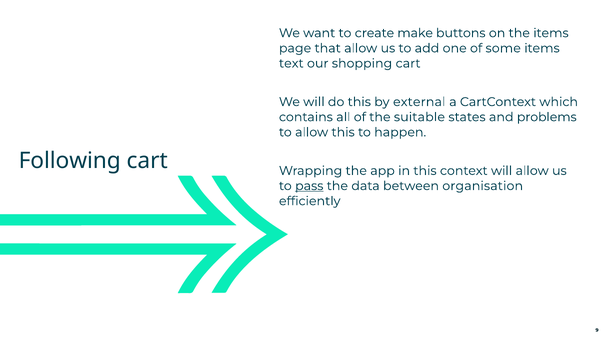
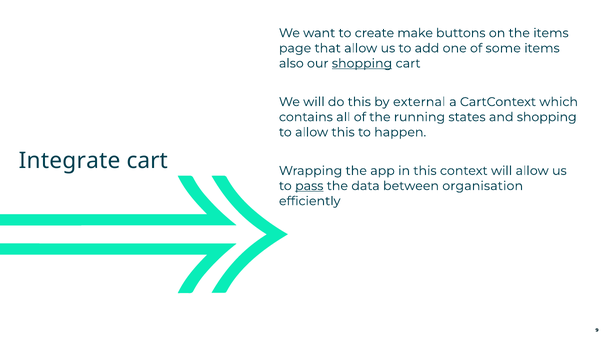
text: text -> also
shopping at (362, 63) underline: none -> present
suitable: suitable -> running
and problems: problems -> shopping
Following: Following -> Integrate
